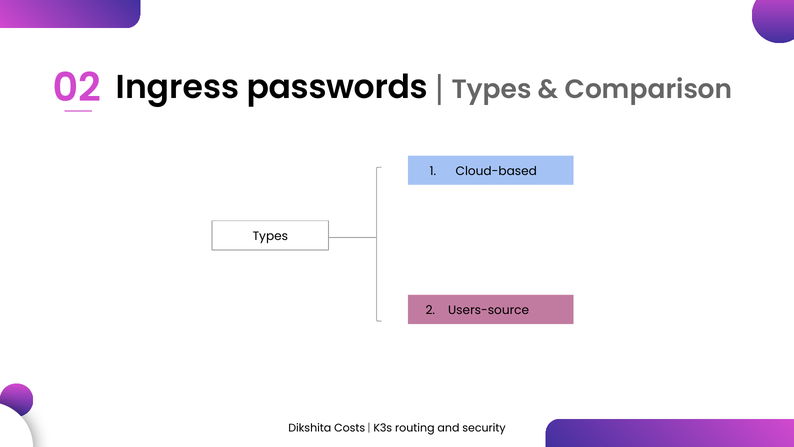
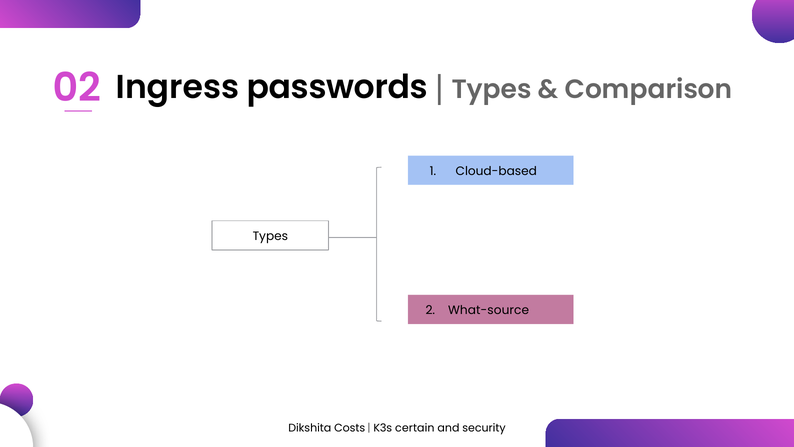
Users-source: Users-source -> What-source
routing: routing -> certain
